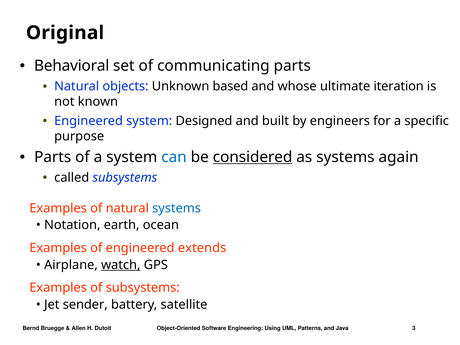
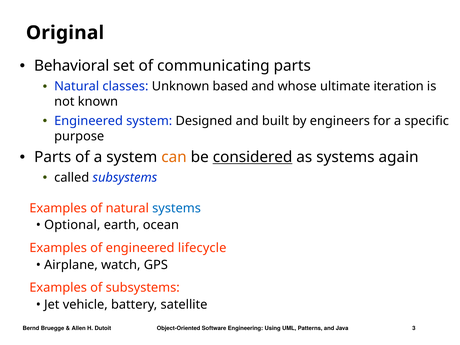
objects: objects -> classes
can colour: blue -> orange
Notation: Notation -> Optional
extends: extends -> lifecycle
watch underline: present -> none
sender: sender -> vehicle
